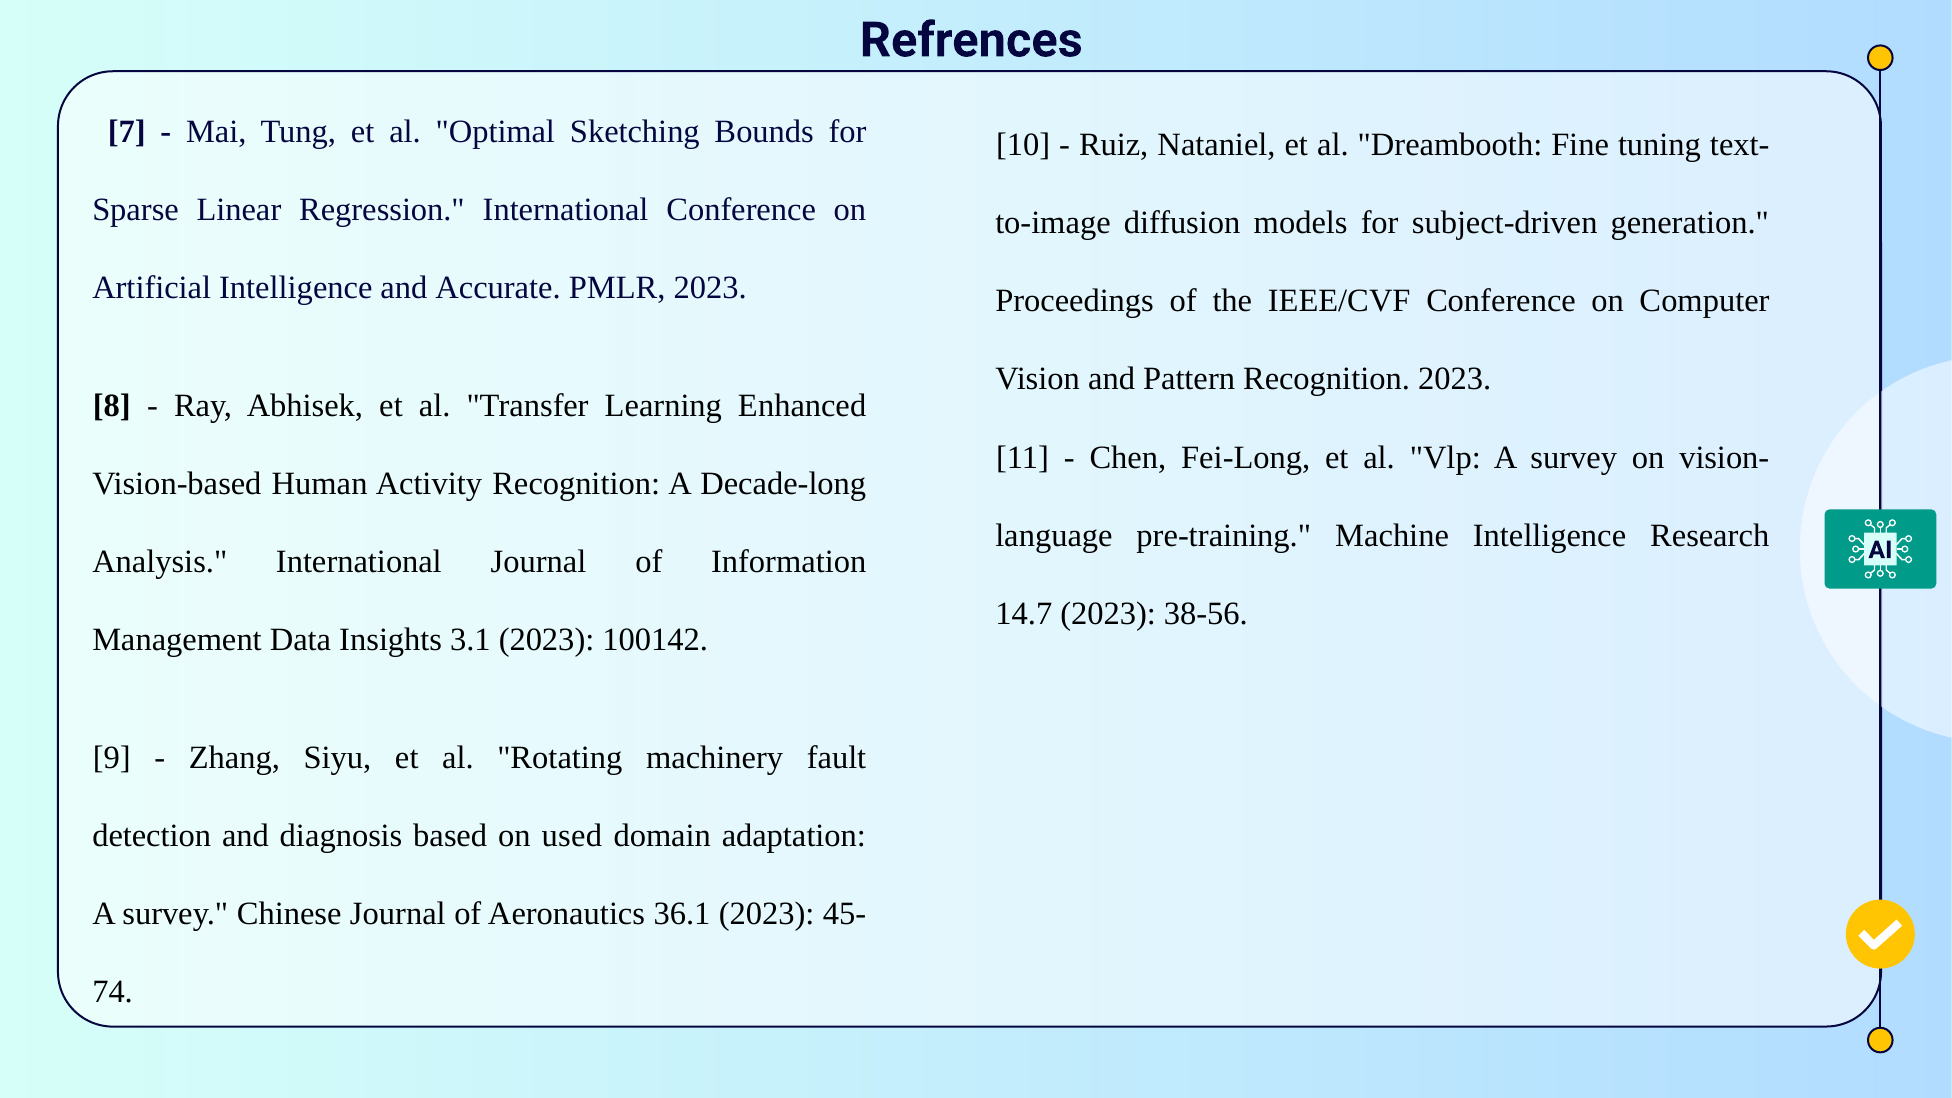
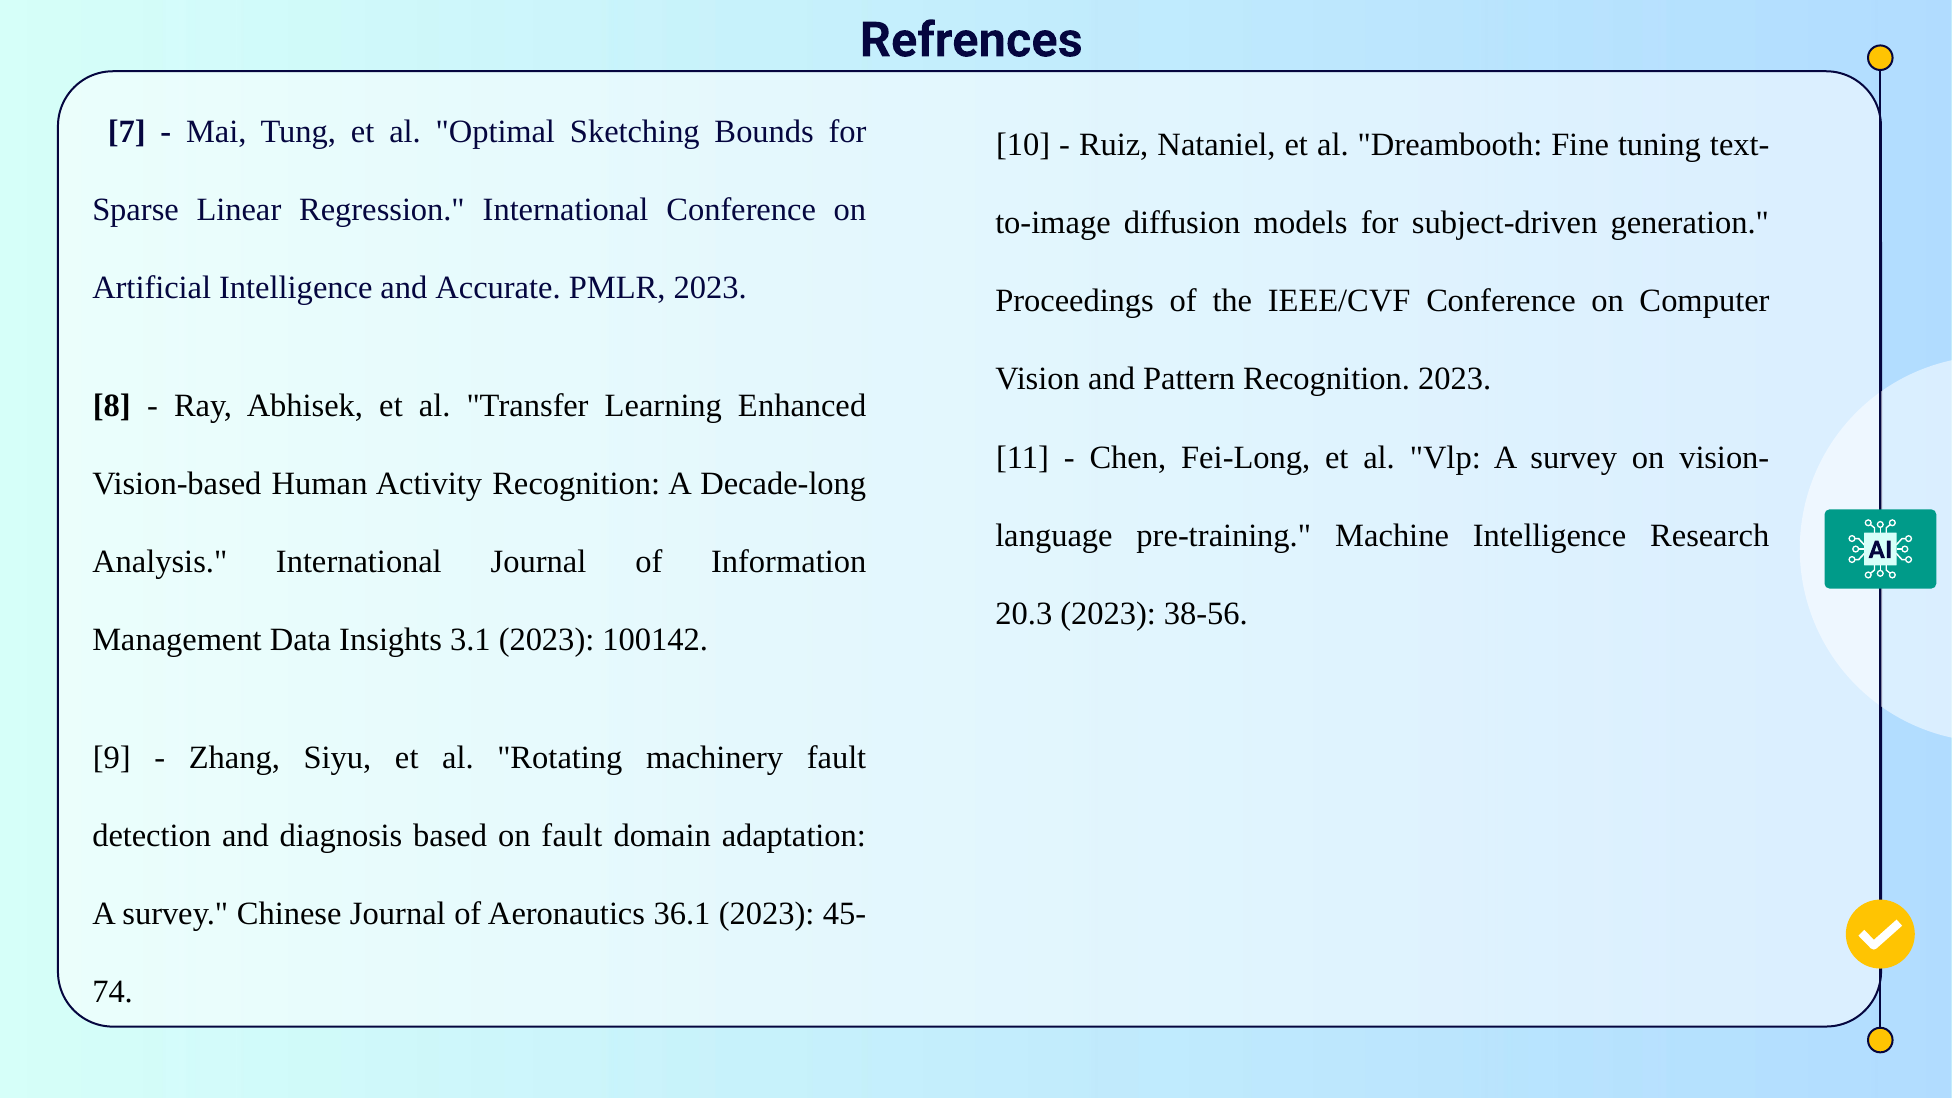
14.7: 14.7 -> 20.3
on used: used -> fault
